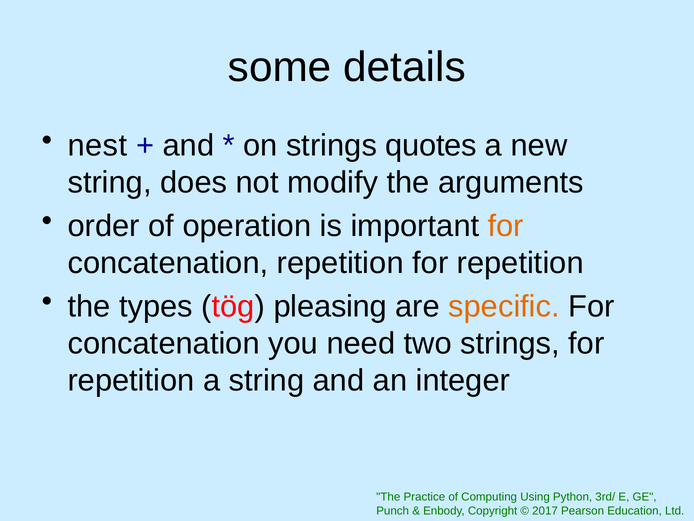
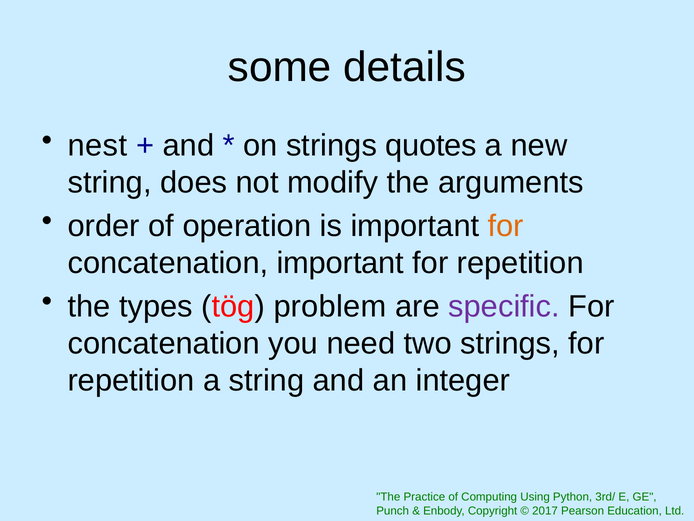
concatenation repetition: repetition -> important
pleasing: pleasing -> problem
specific colour: orange -> purple
